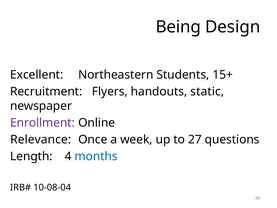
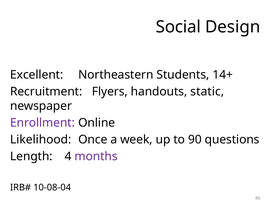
Being: Being -> Social
15+: 15+ -> 14+
Relevance: Relevance -> Likelihood
27: 27 -> 90
months colour: blue -> purple
